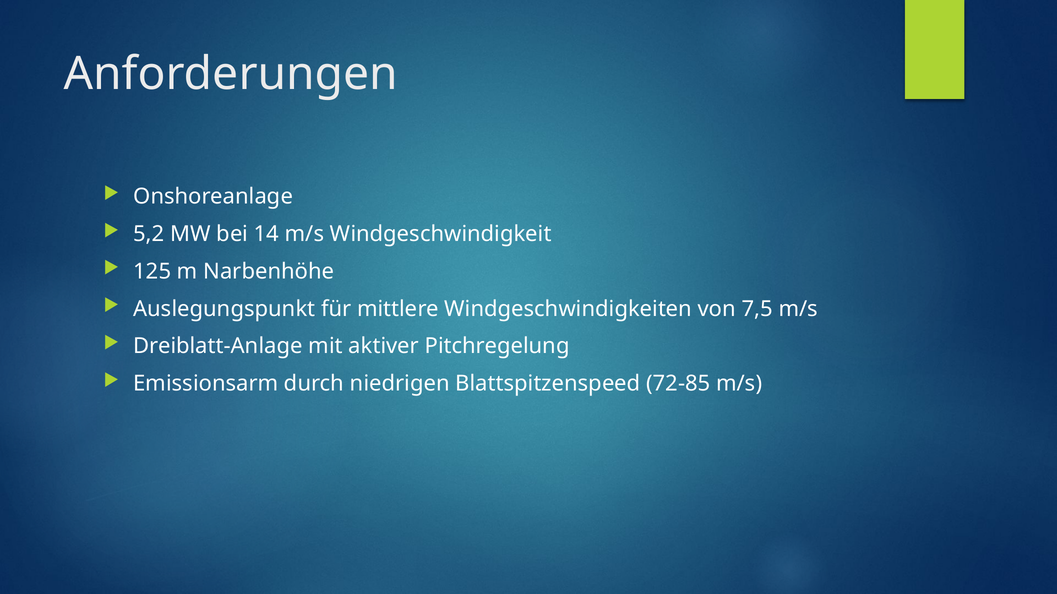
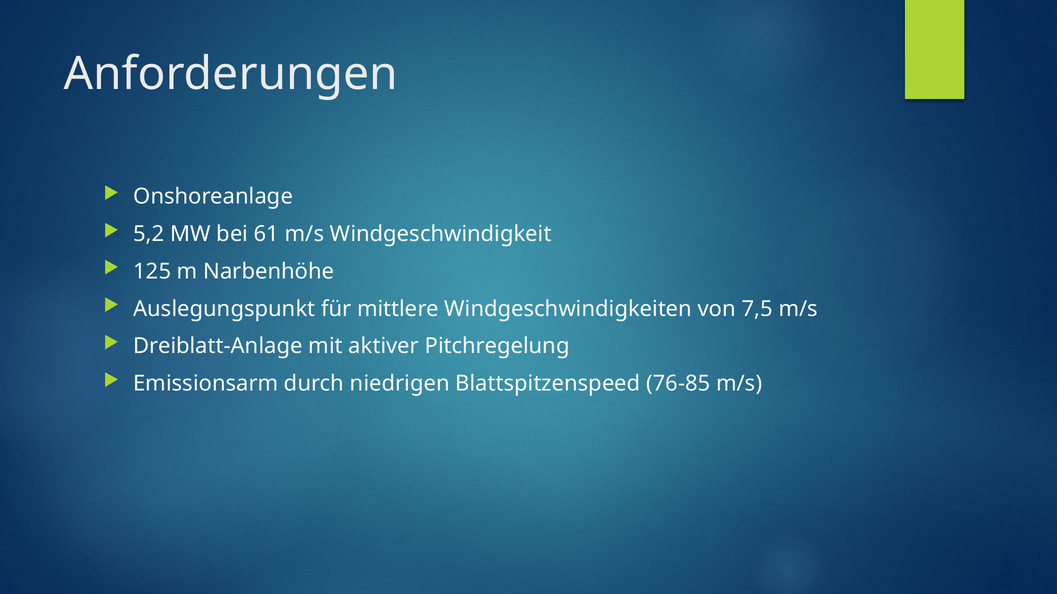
14: 14 -> 61
72-85: 72-85 -> 76-85
